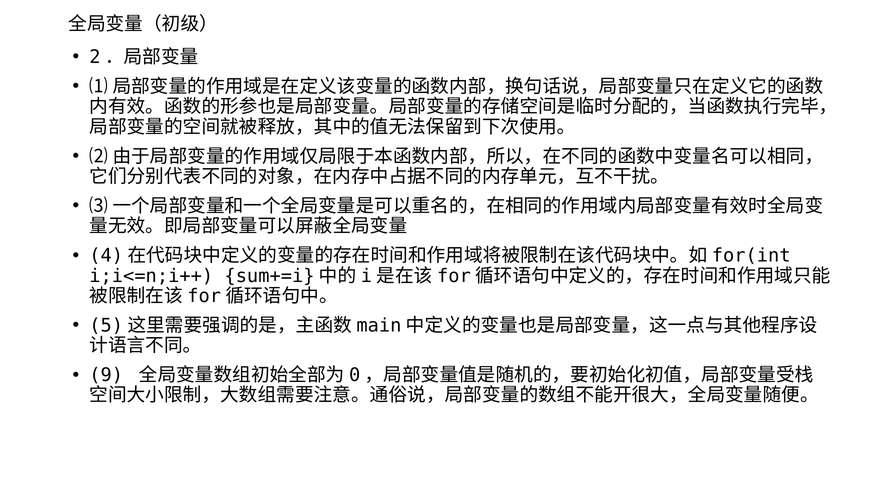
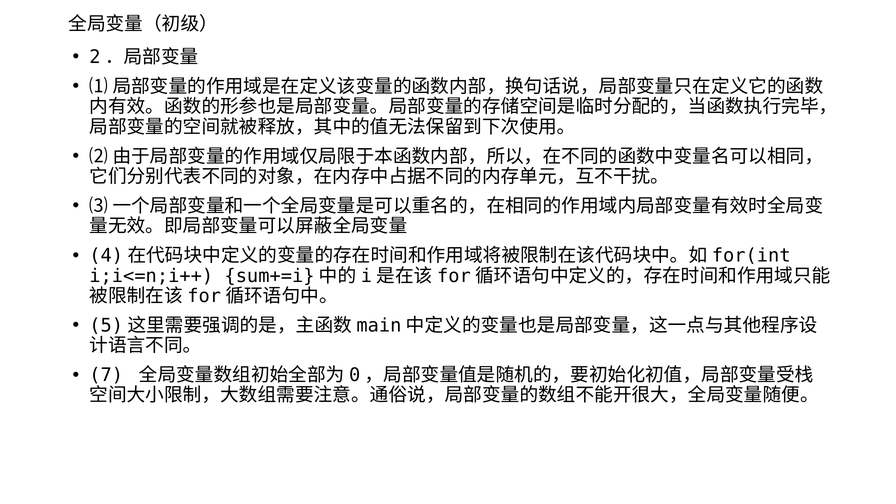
9: 9 -> 7
